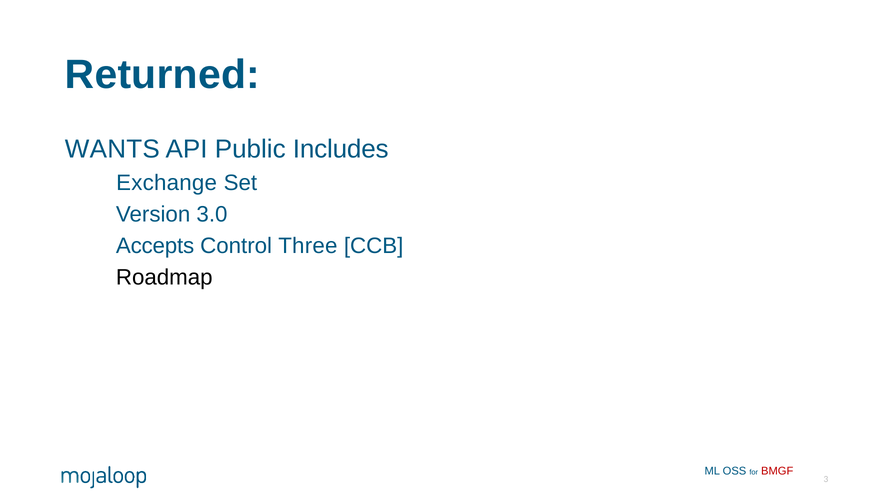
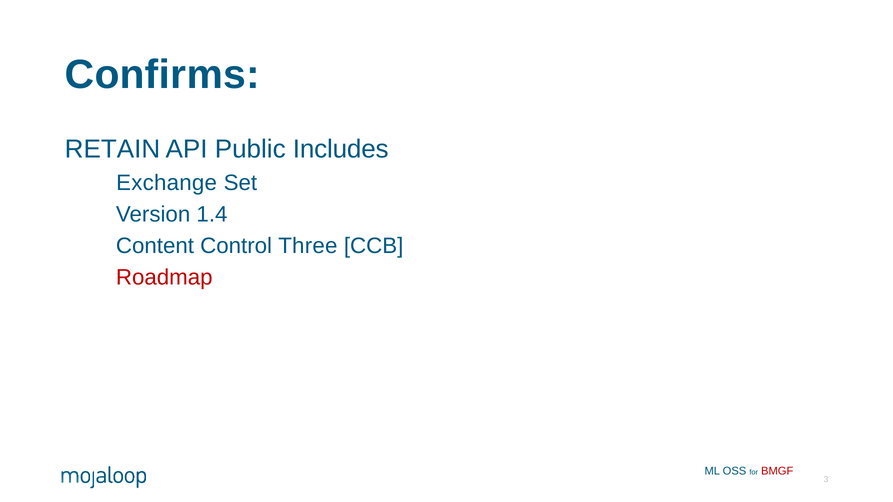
Returned: Returned -> Confirms
WANTS: WANTS -> RETAIN
3.0: 3.0 -> 1.4
Accepts: Accepts -> Content
Roadmap colour: black -> red
